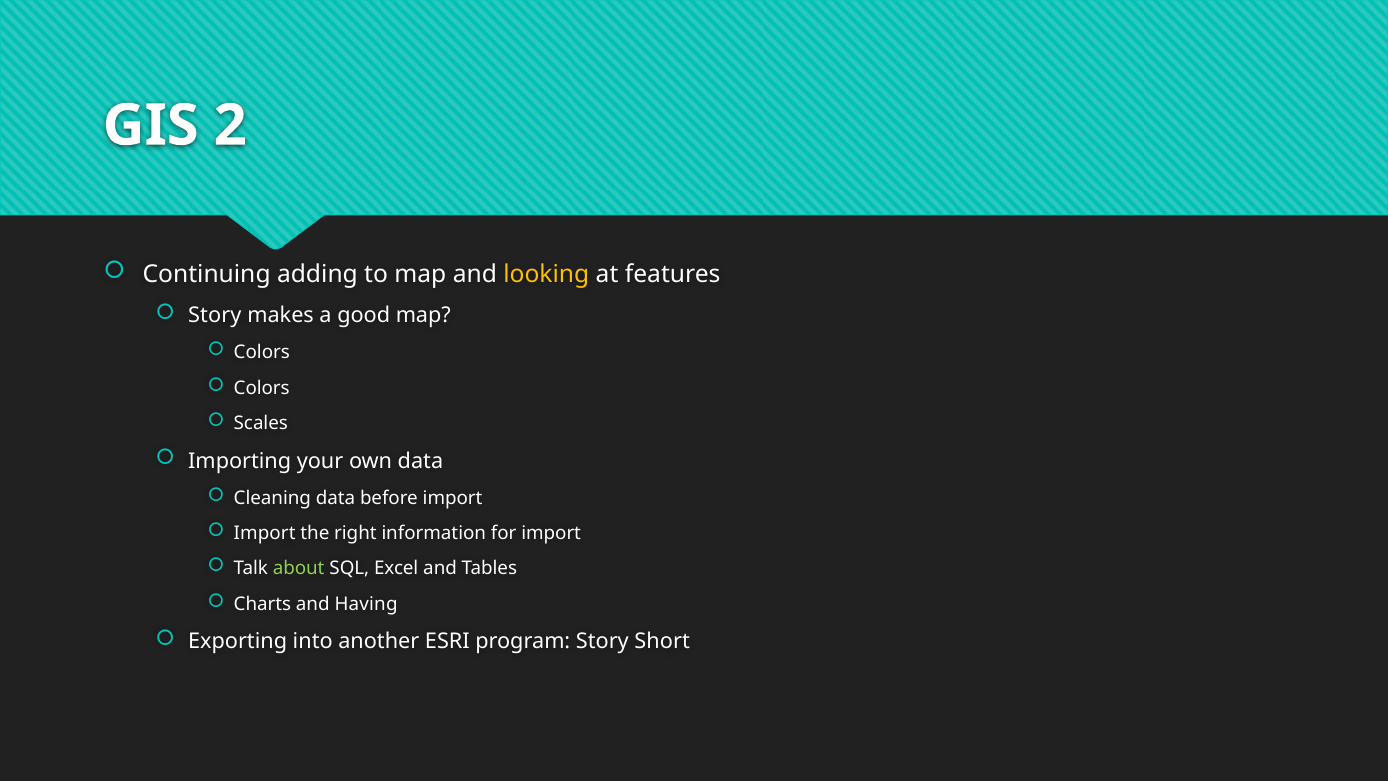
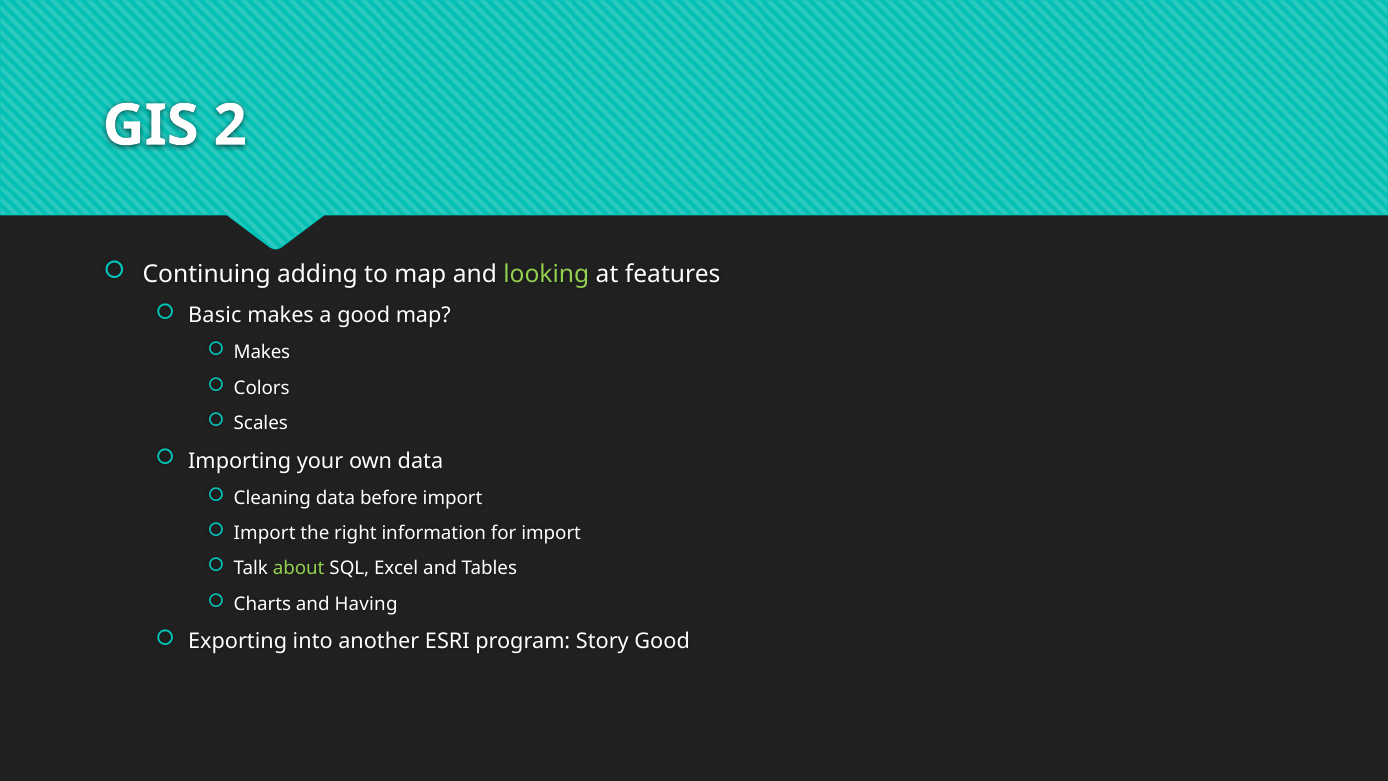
looking colour: yellow -> light green
Story at (215, 316): Story -> Basic
Colors at (262, 352): Colors -> Makes
Story Short: Short -> Good
